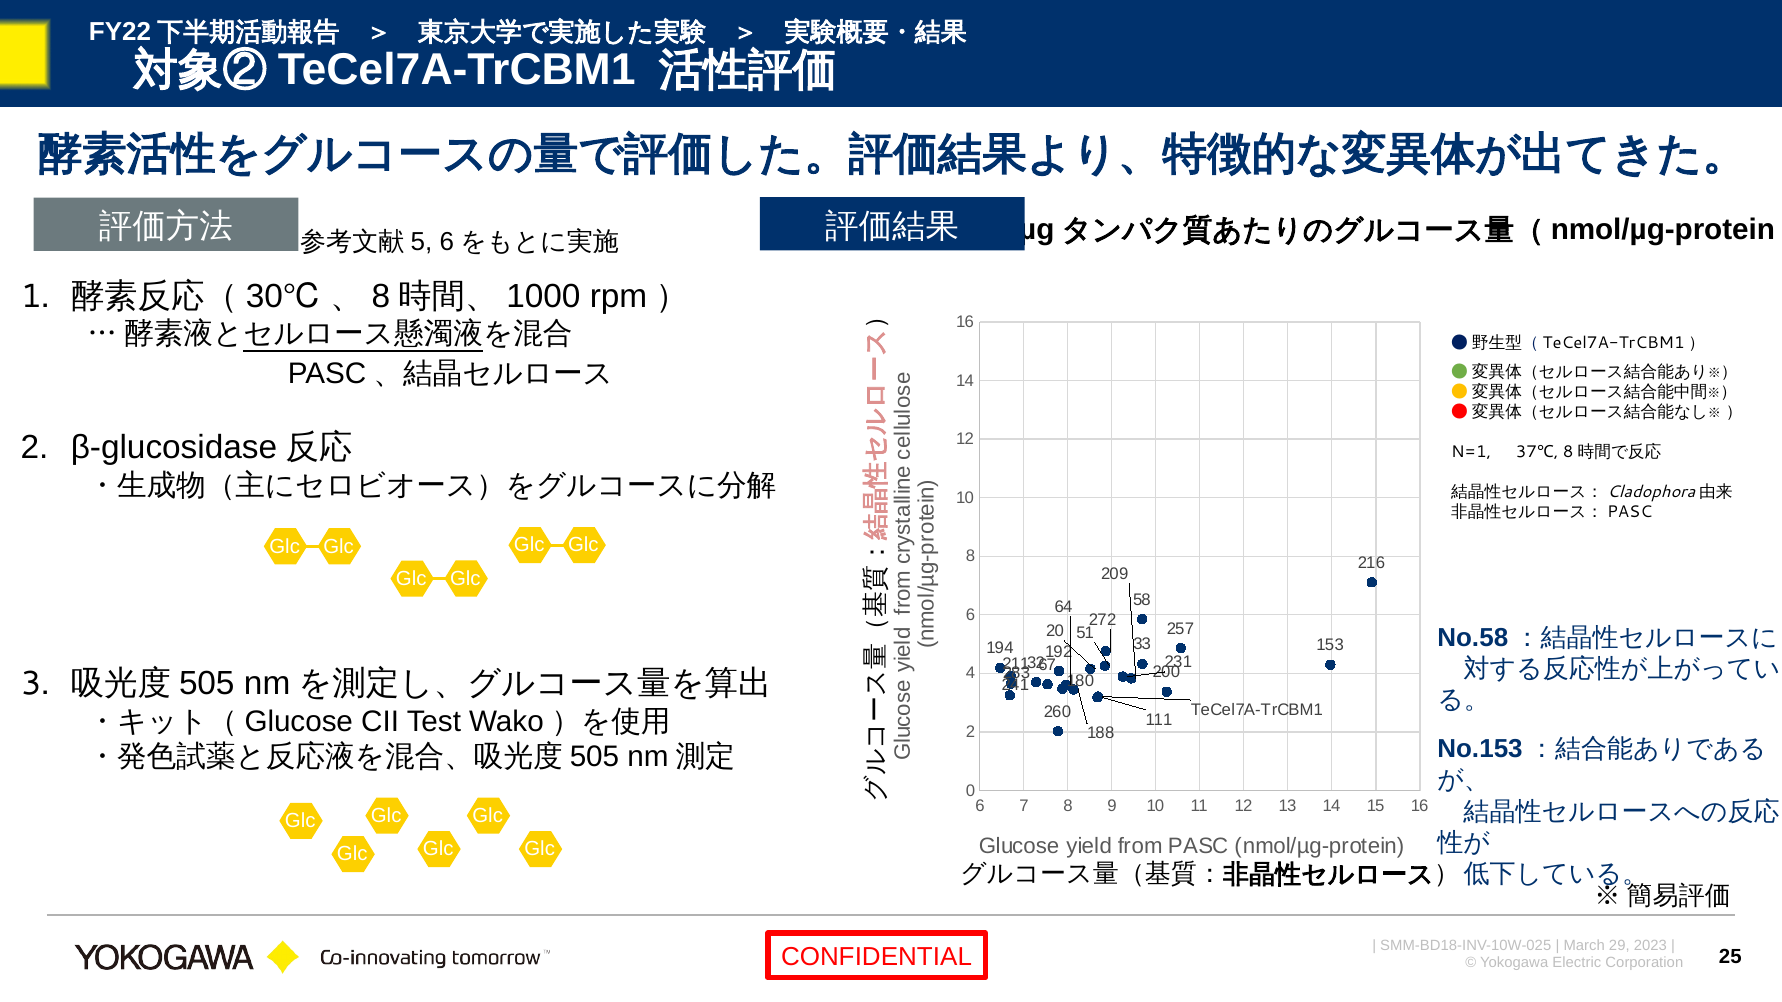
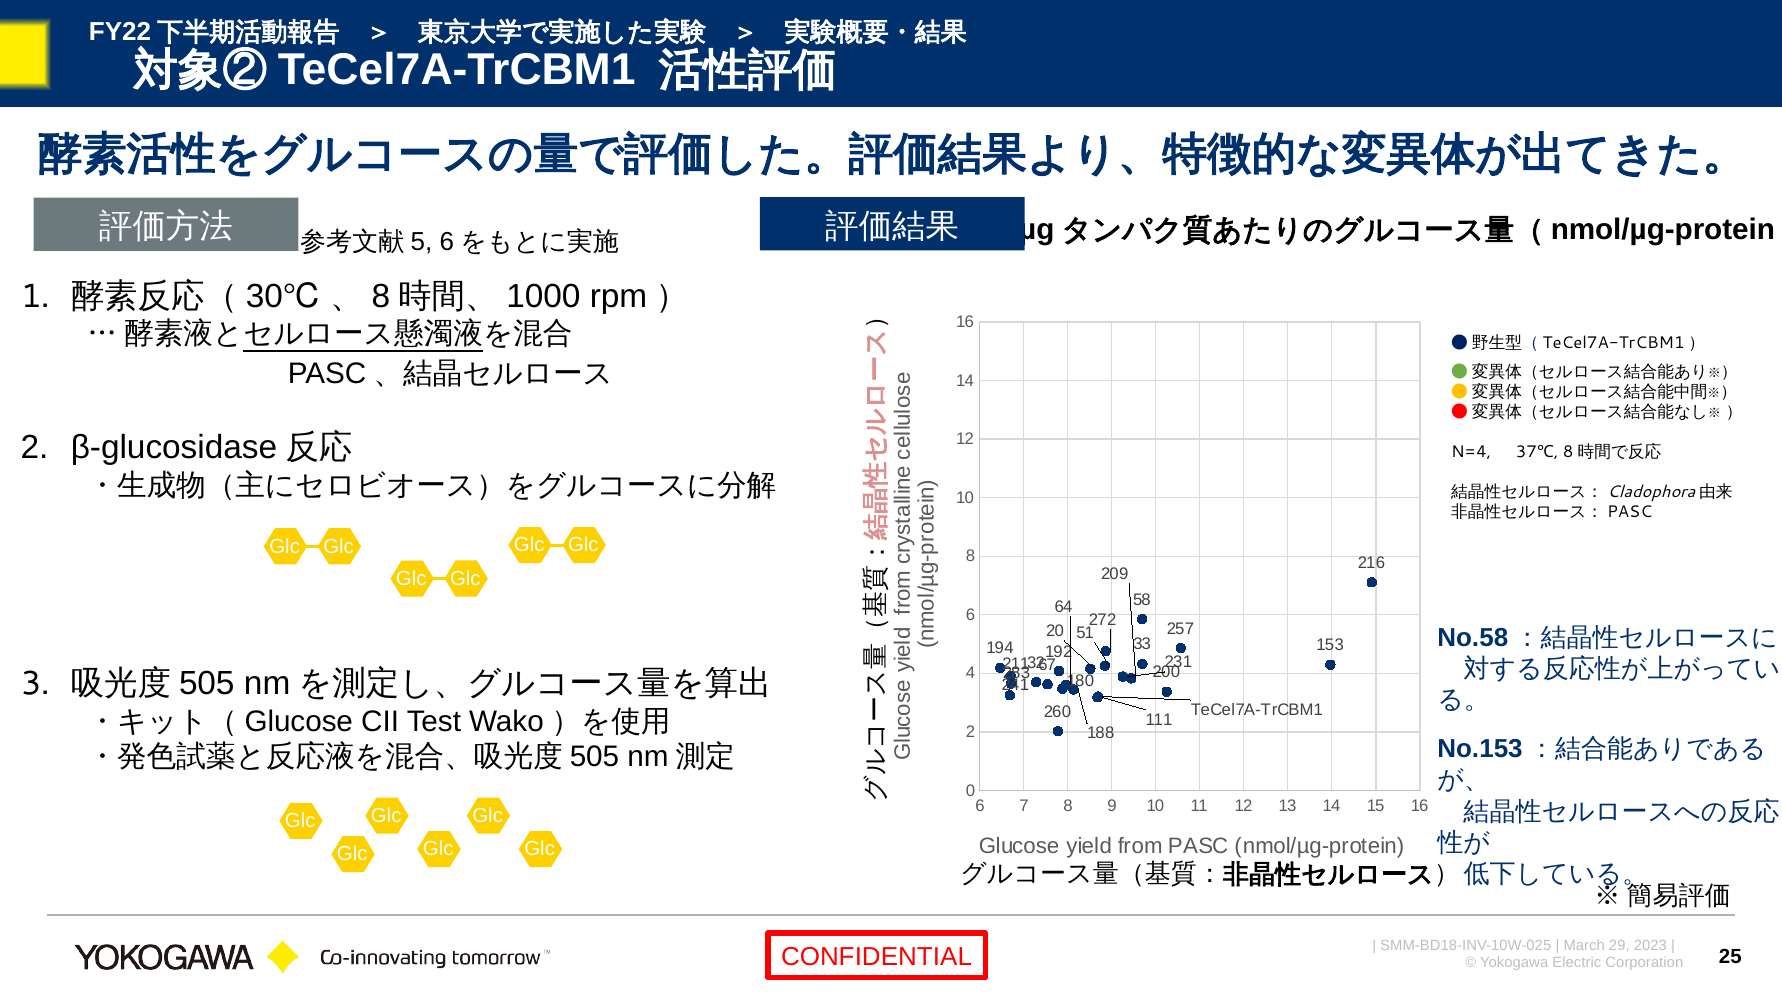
N=1: N=1 -> N=4
